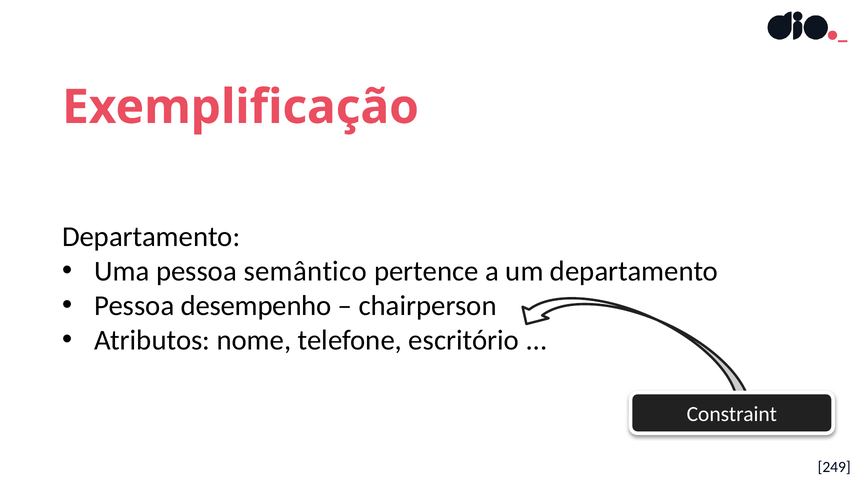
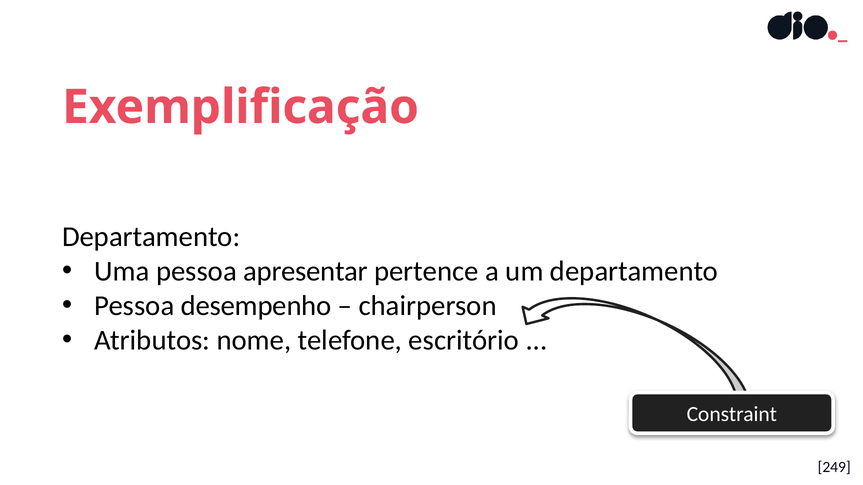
semântico: semântico -> apresentar
